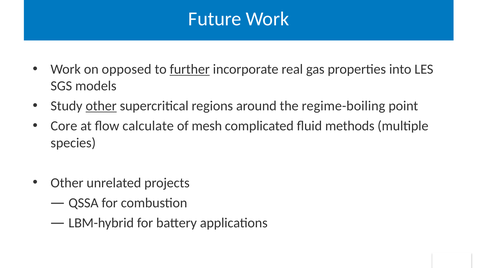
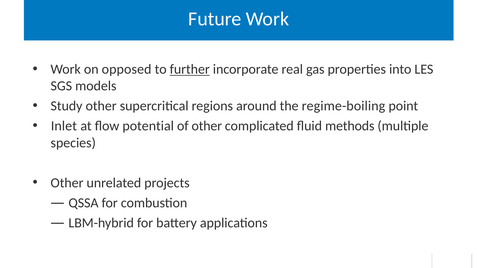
other at (101, 106) underline: present -> none
Core: Core -> Inlet
calculate: calculate -> potential
of mesh: mesh -> other
